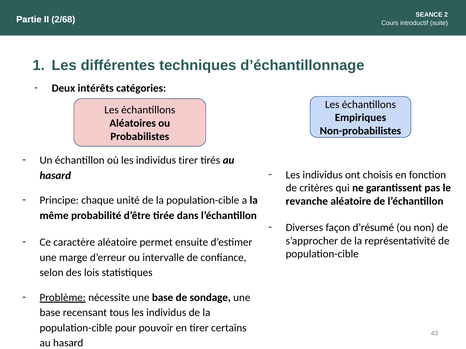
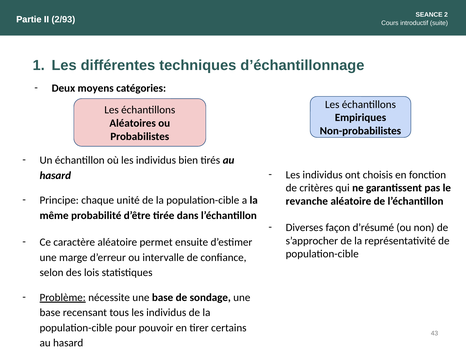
2/68: 2/68 -> 2/93
intérêts: intérêts -> moyens
individus tirer: tirer -> bien
